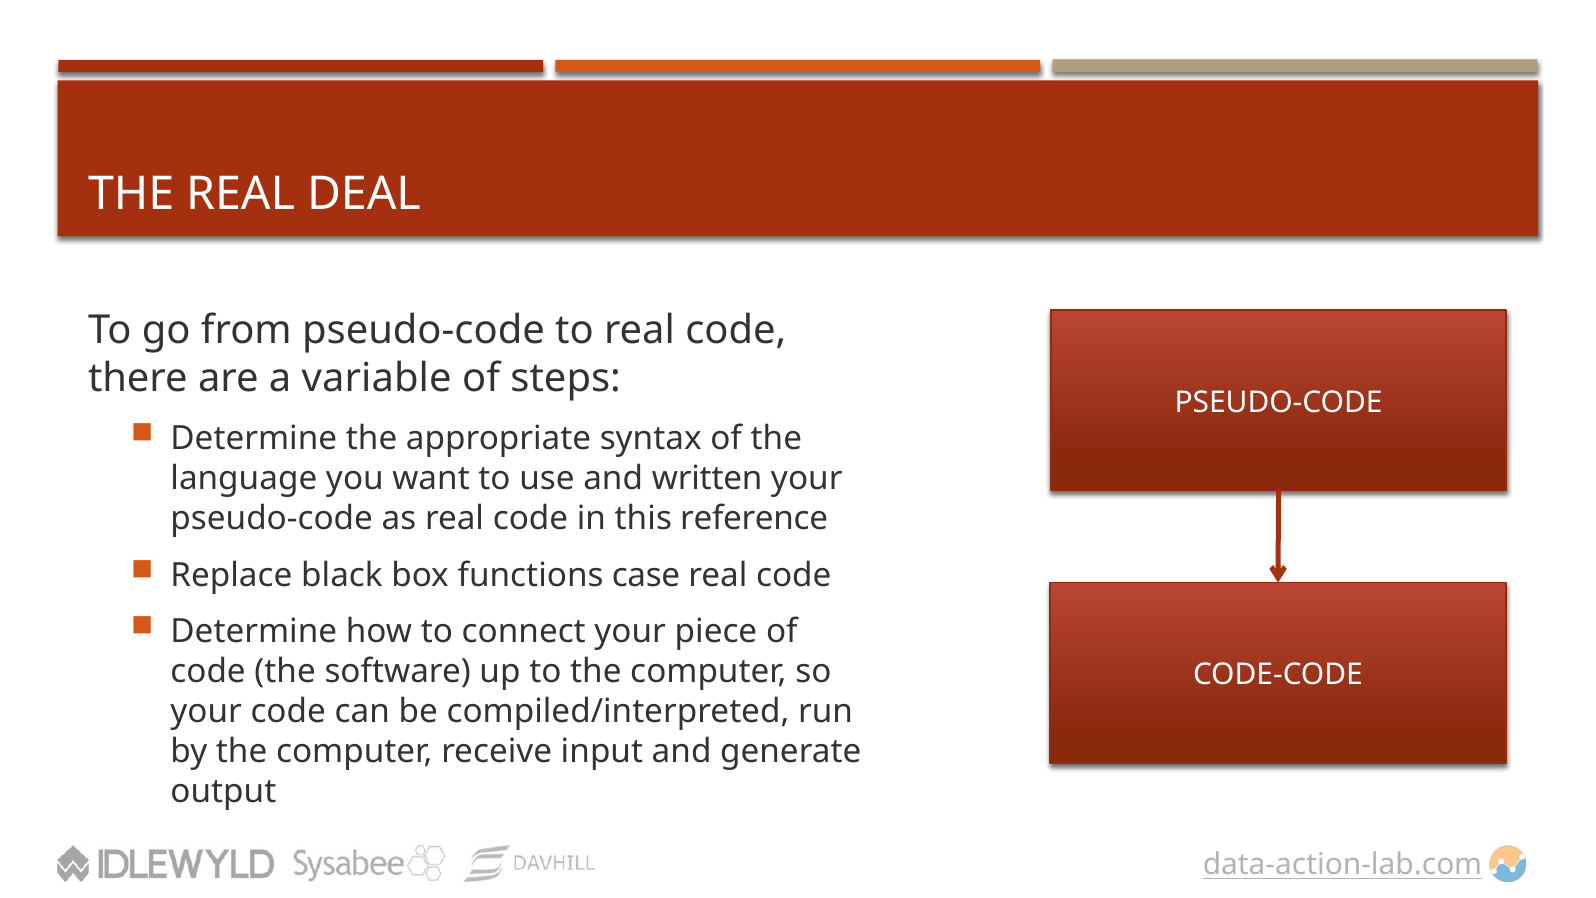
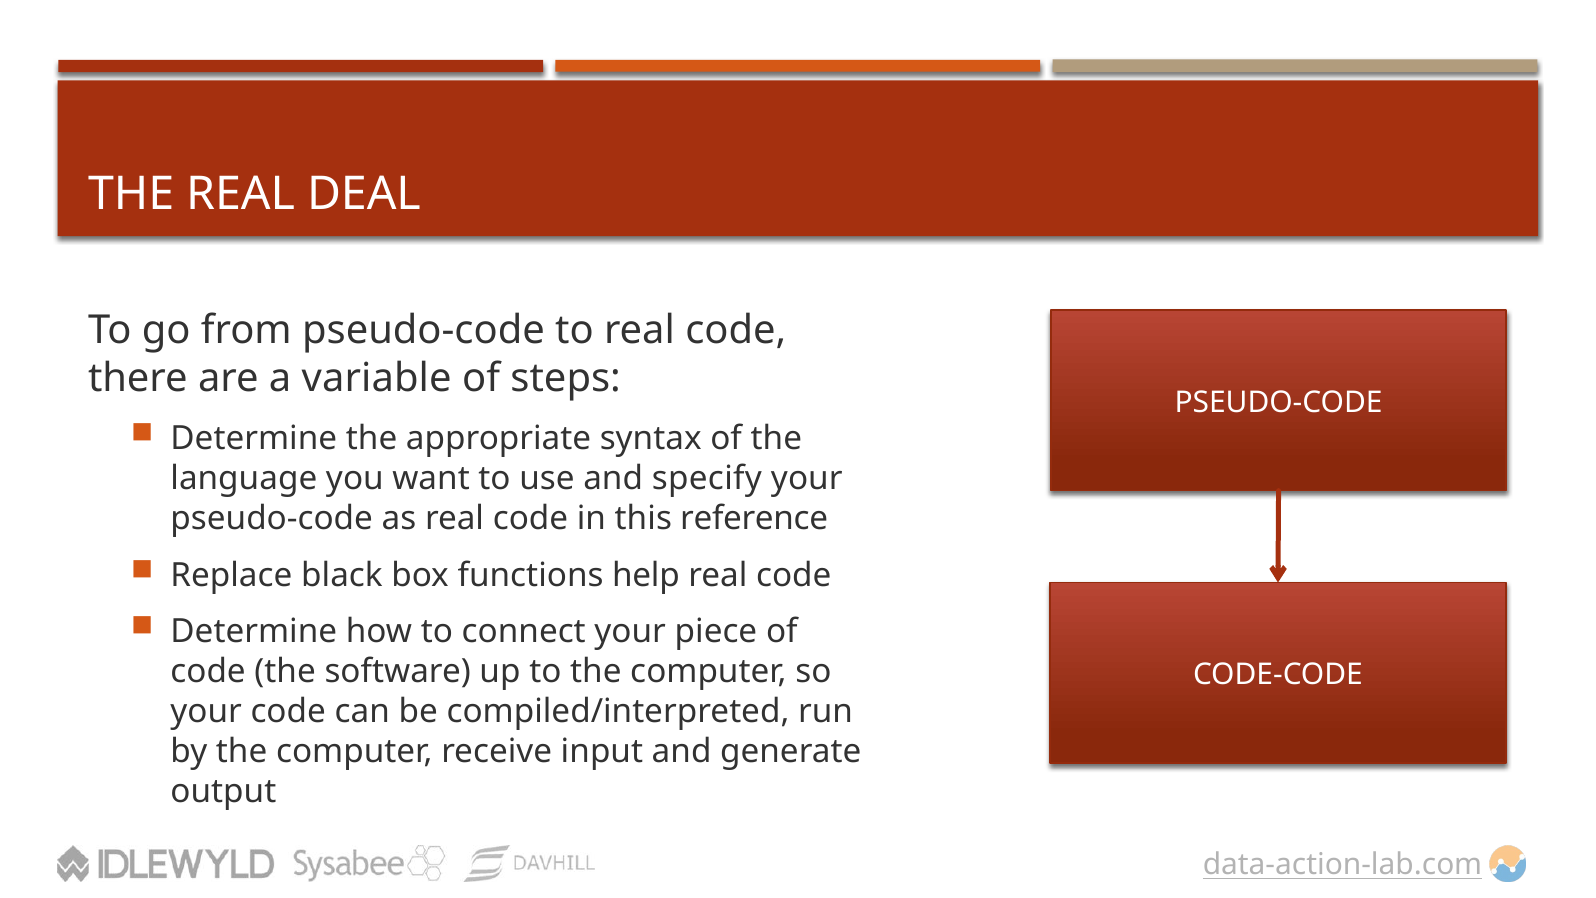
written: written -> specify
case: case -> help
